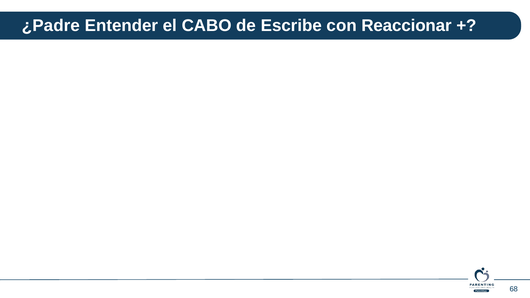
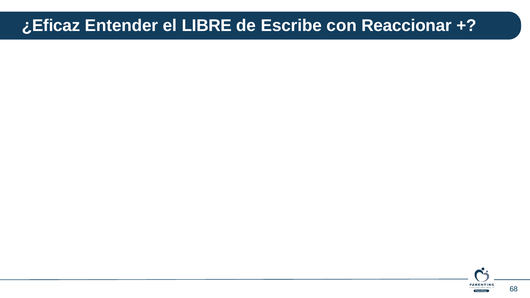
¿Padre: ¿Padre -> ¿Eficaz
CABO: CABO -> LIBRE
